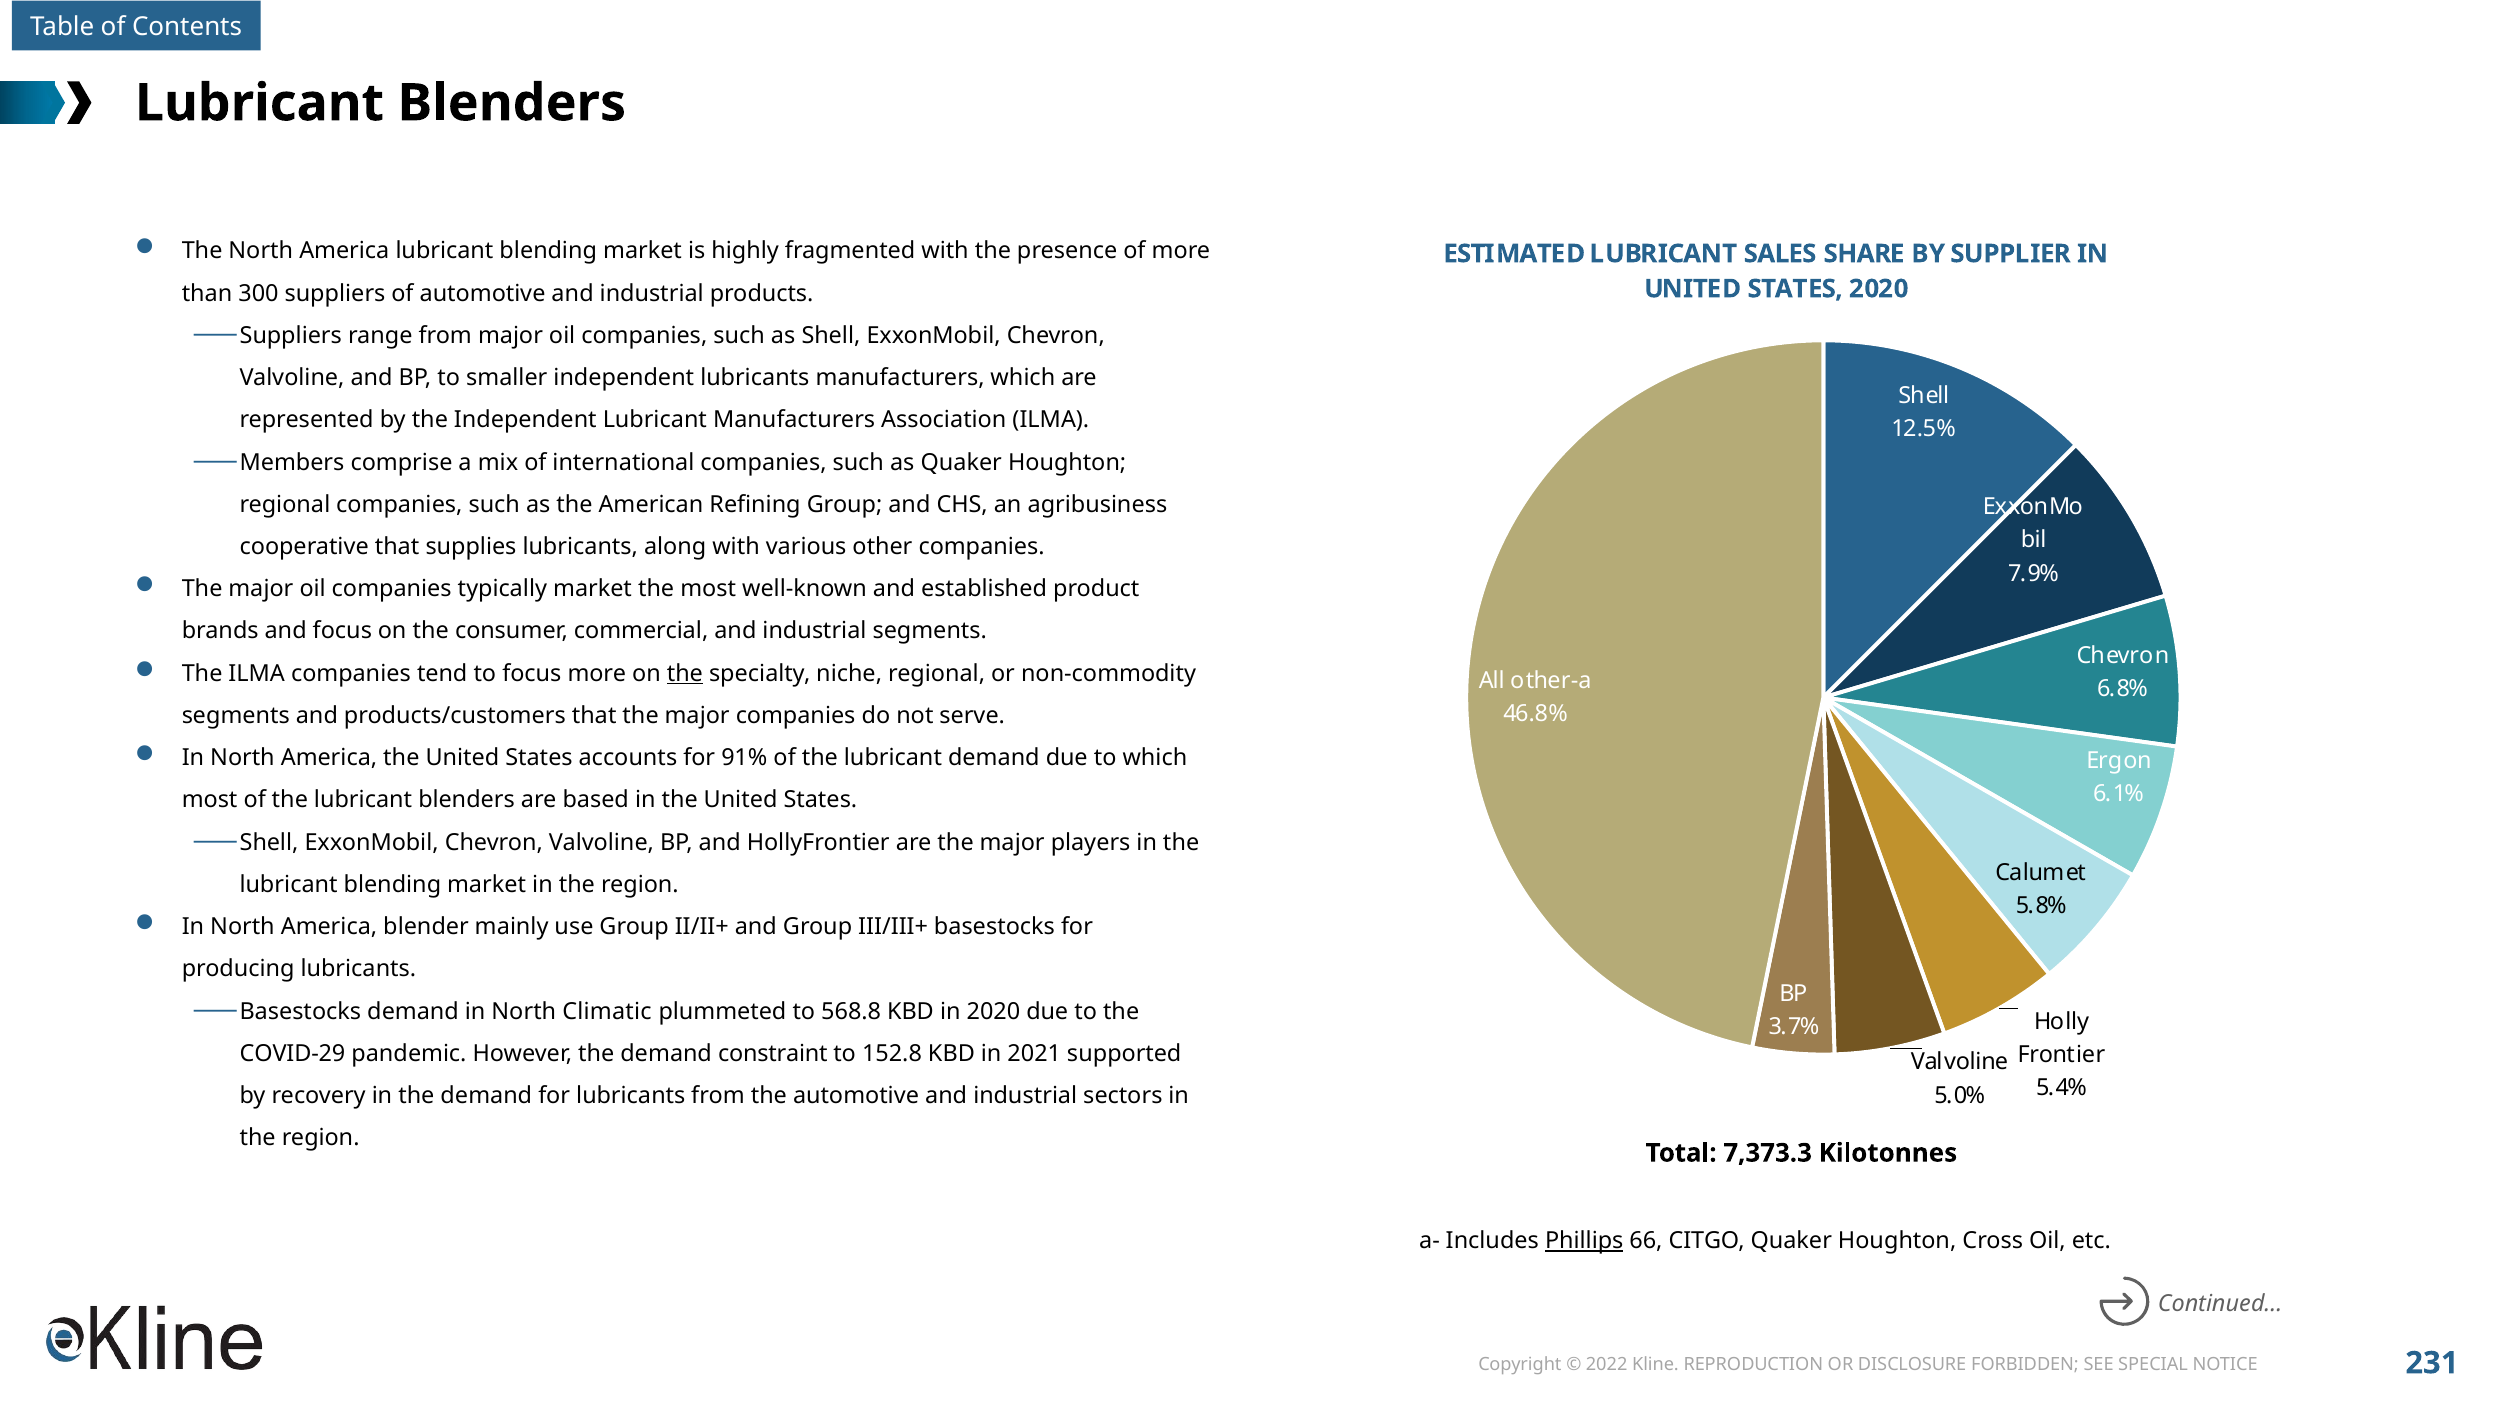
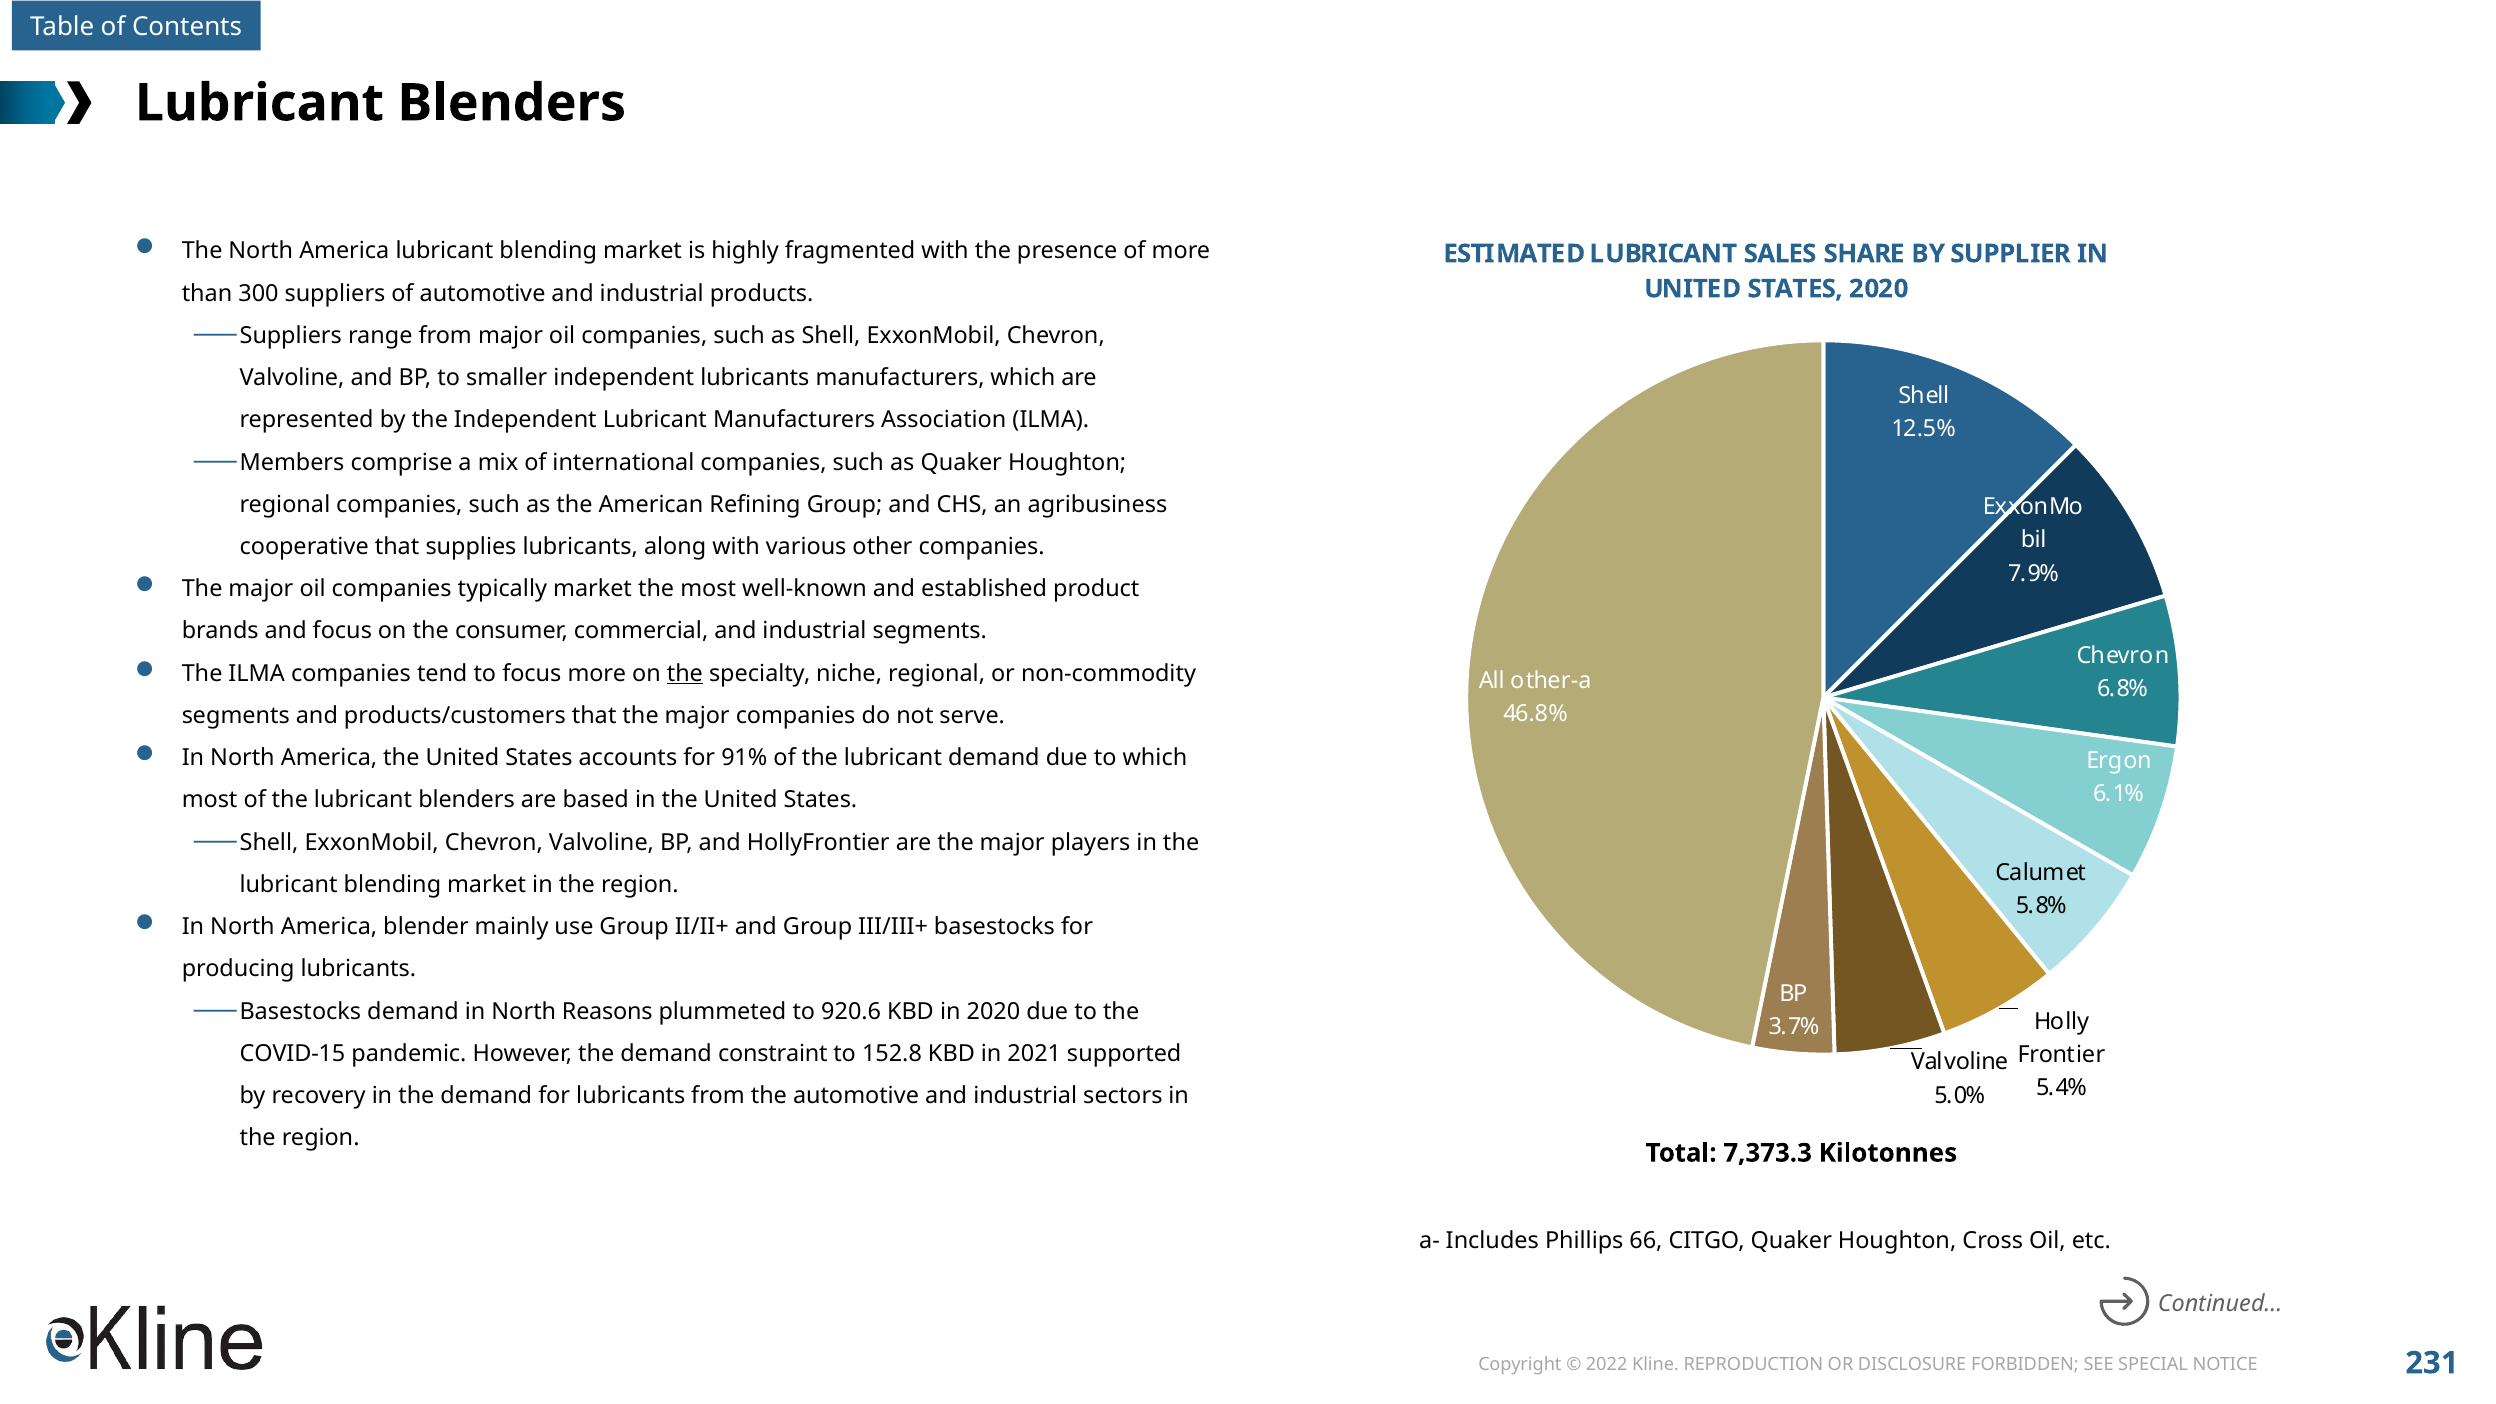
Climatic: Climatic -> Reasons
568.8: 568.8 -> 920.6
COVID-29: COVID-29 -> COVID-15
Phillips underline: present -> none
